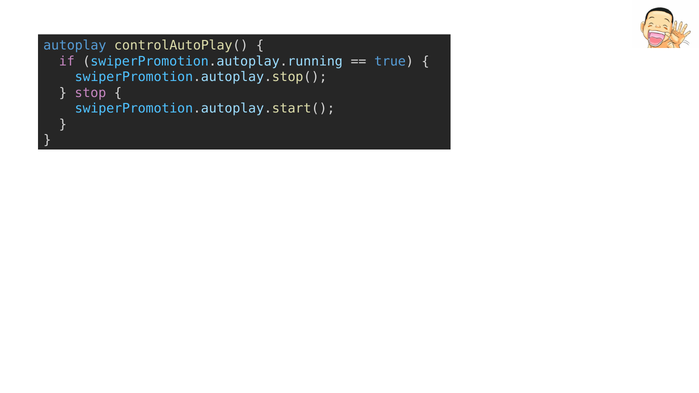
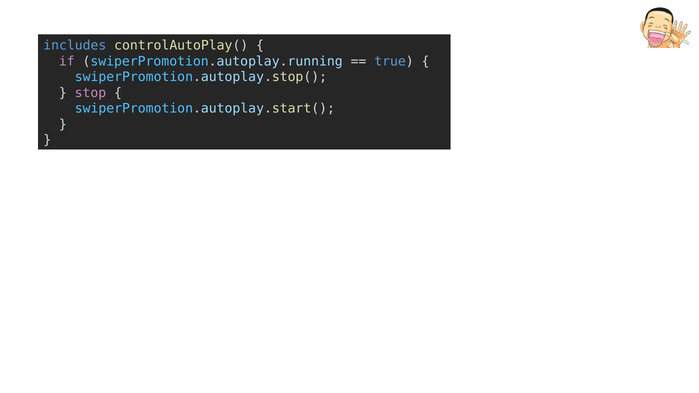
autoplay: autoplay -> includes
